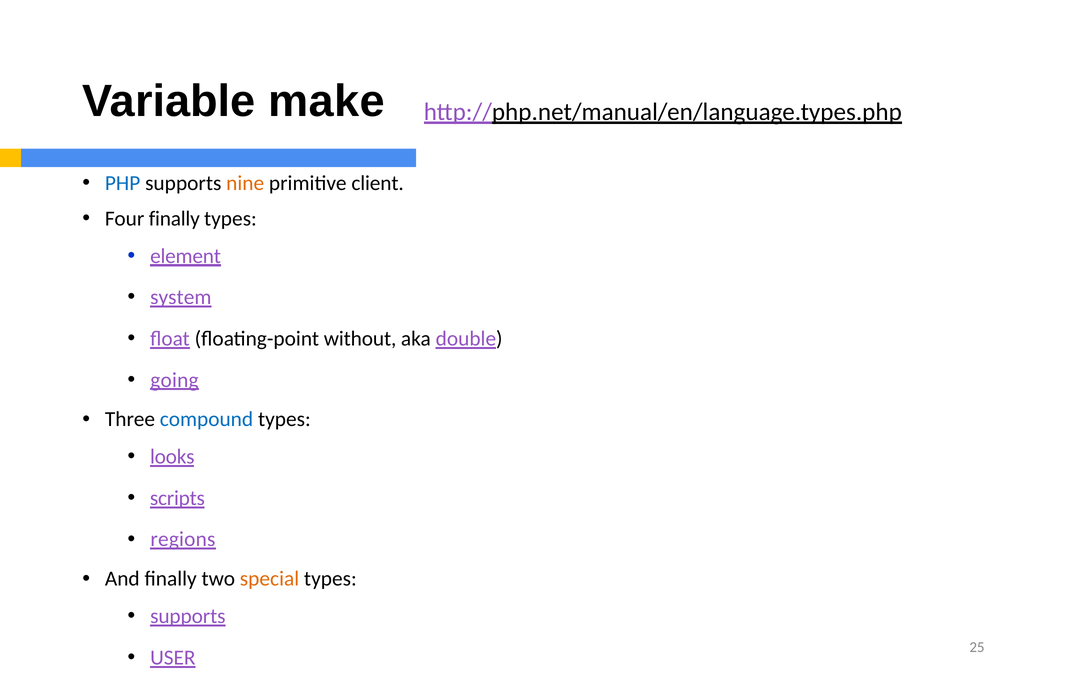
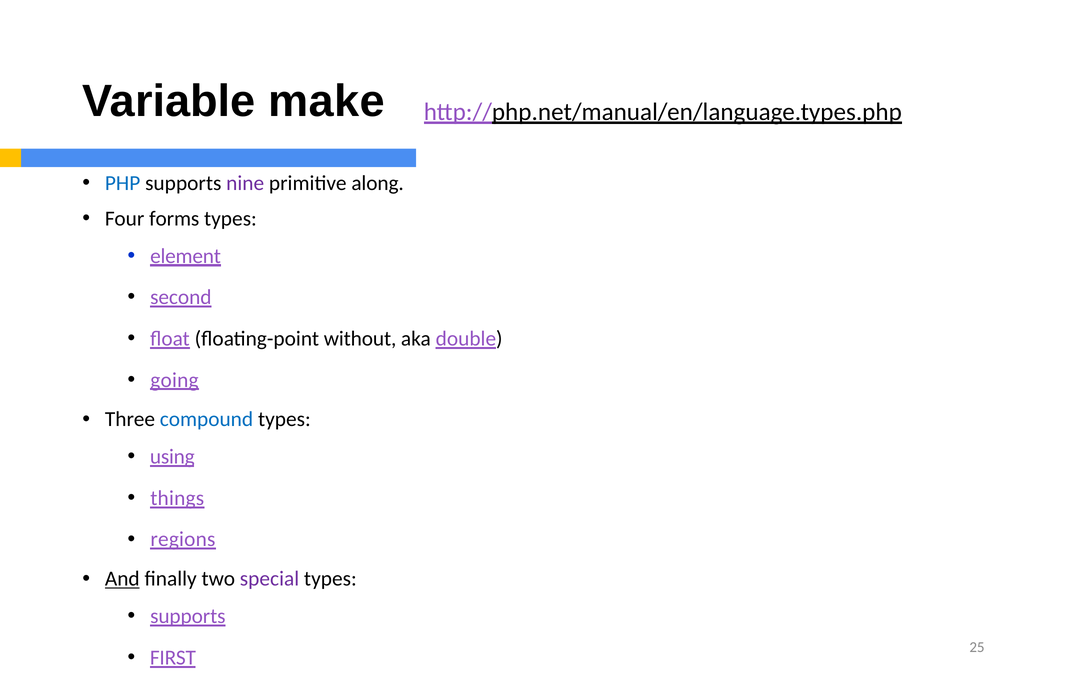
nine colour: orange -> purple
client: client -> along
Four finally: finally -> forms
system: system -> second
looks: looks -> using
scripts: scripts -> things
And underline: none -> present
special colour: orange -> purple
USER: USER -> FIRST
